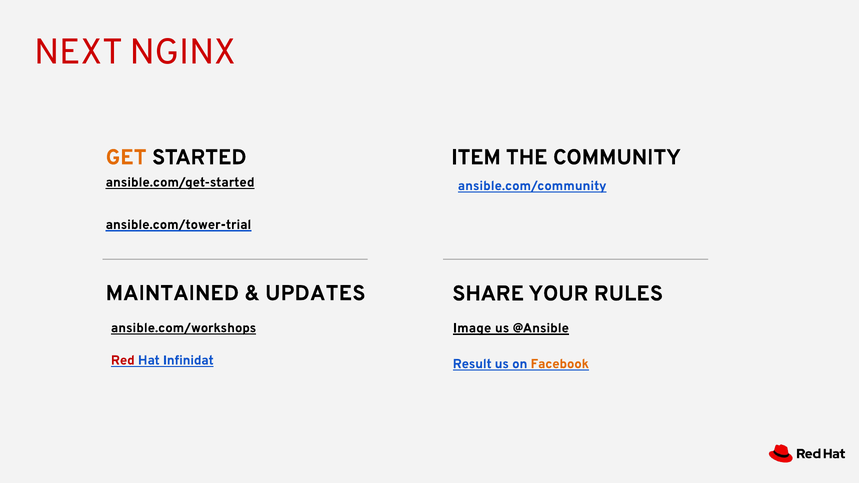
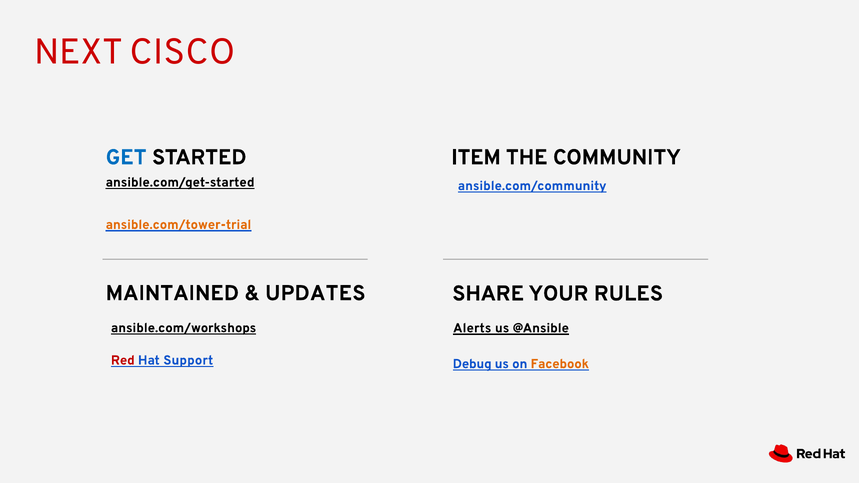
NGINX: NGINX -> CISCO
GET colour: orange -> blue
ansible.com/tower-trial colour: black -> orange
Image: Image -> Alerts
Infinidat: Infinidat -> Support
Result: Result -> Debug
